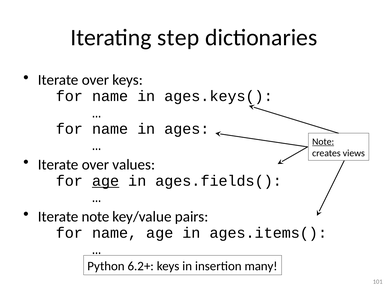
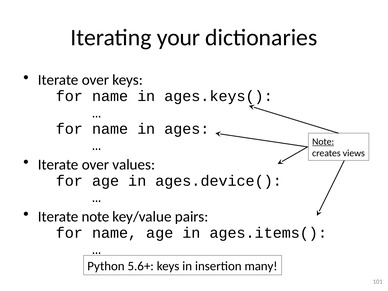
step: step -> your
age at (106, 181) underline: present -> none
ages.fields(: ages.fields( -> ages.device(
6.2+: 6.2+ -> 5.6+
